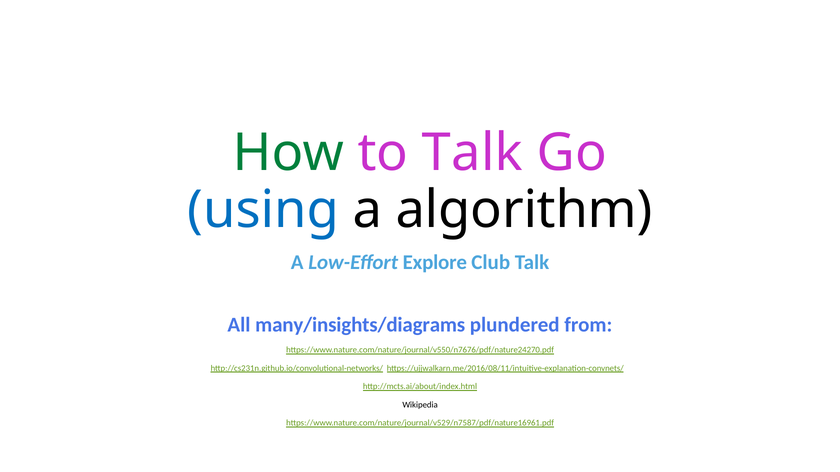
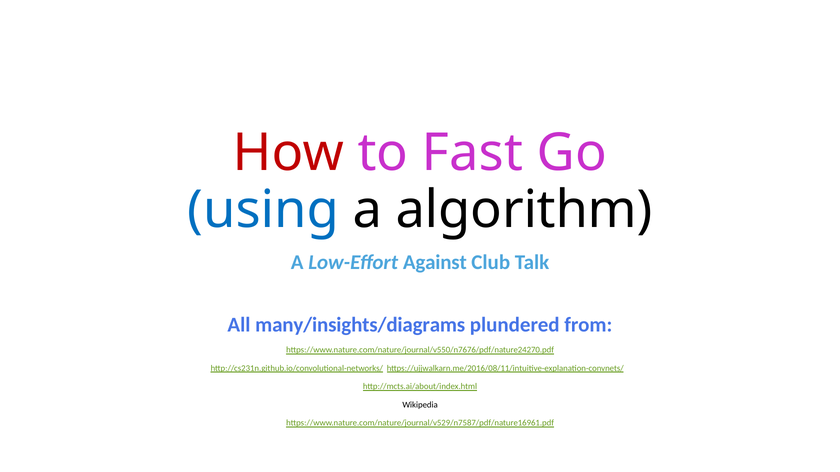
How colour: green -> red
to Talk: Talk -> Fast
Explore: Explore -> Against
